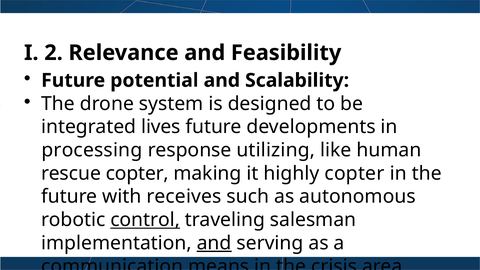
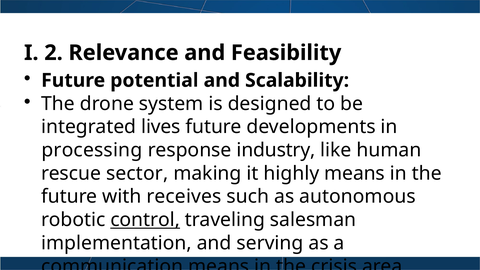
utilizing: utilizing -> industry
rescue copter: copter -> sector
highly copter: copter -> means
and at (214, 243) underline: present -> none
